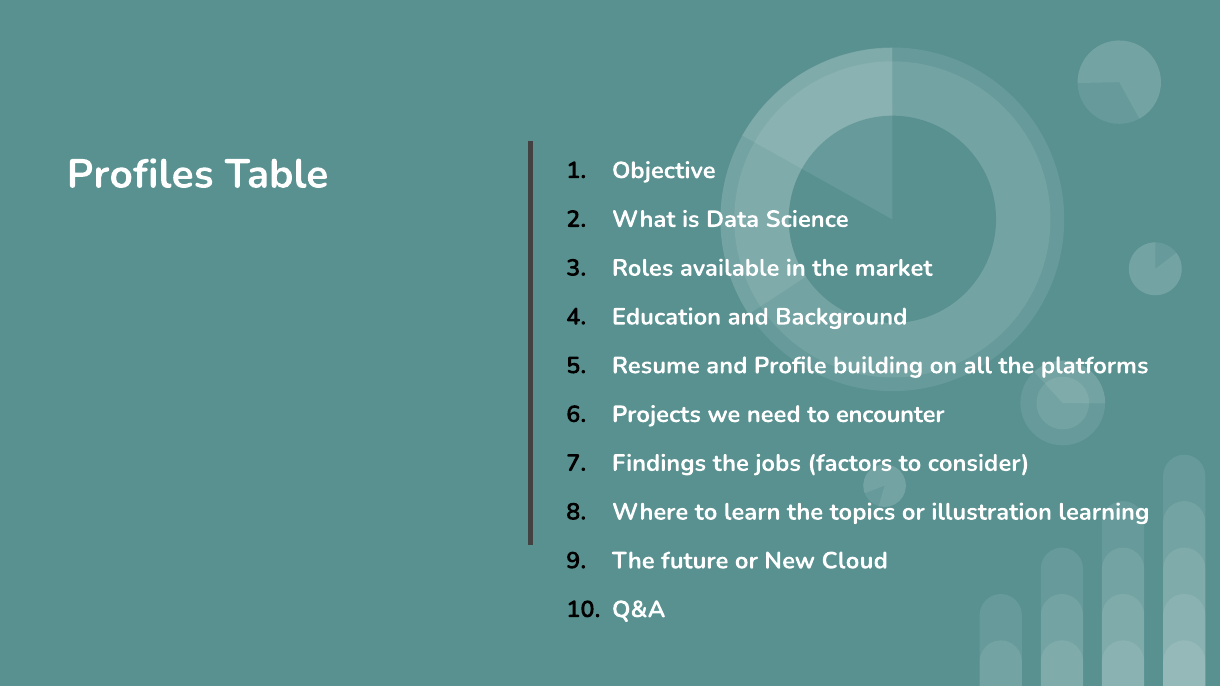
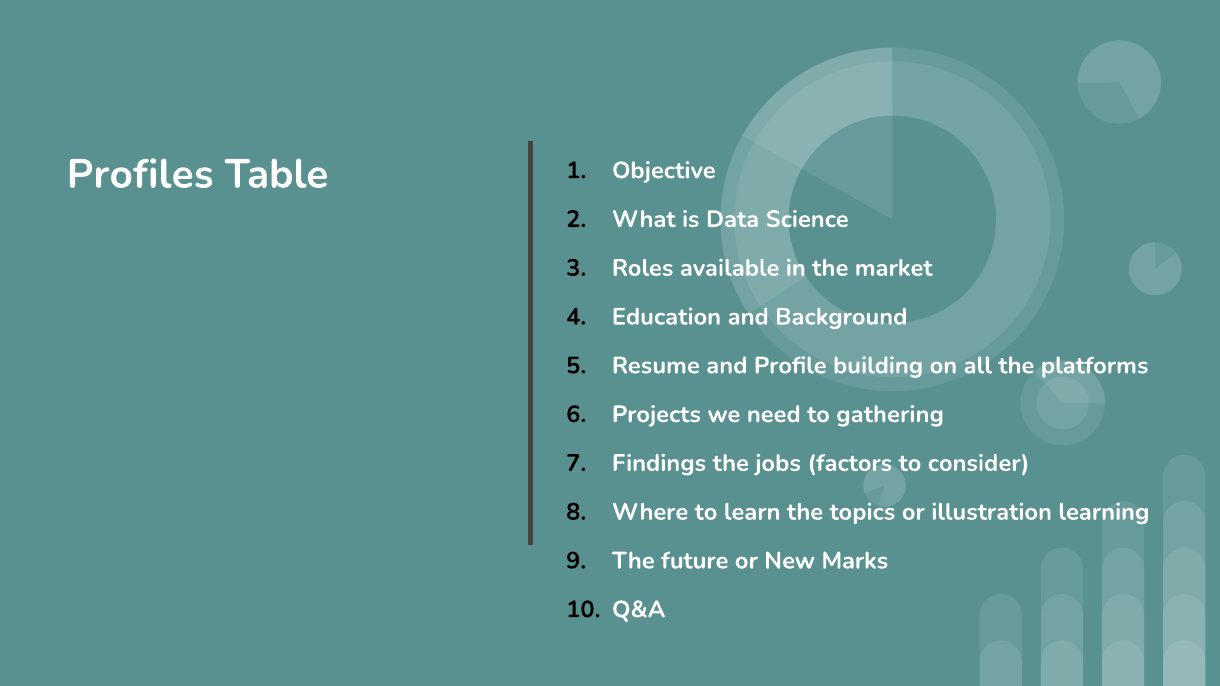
encounter: encounter -> gathering
Cloud: Cloud -> Marks
